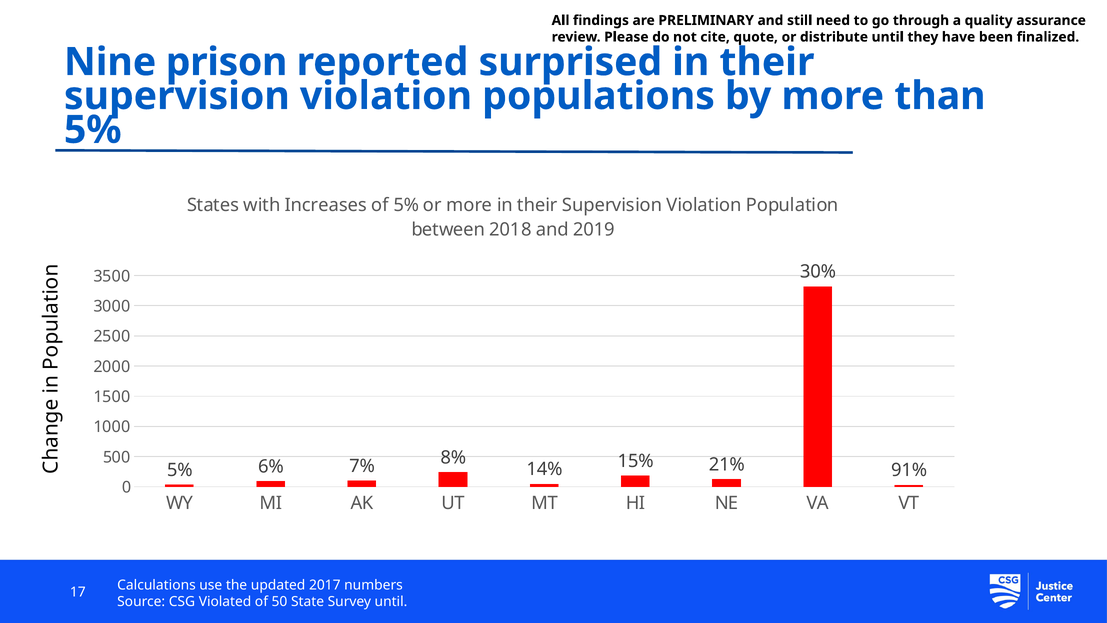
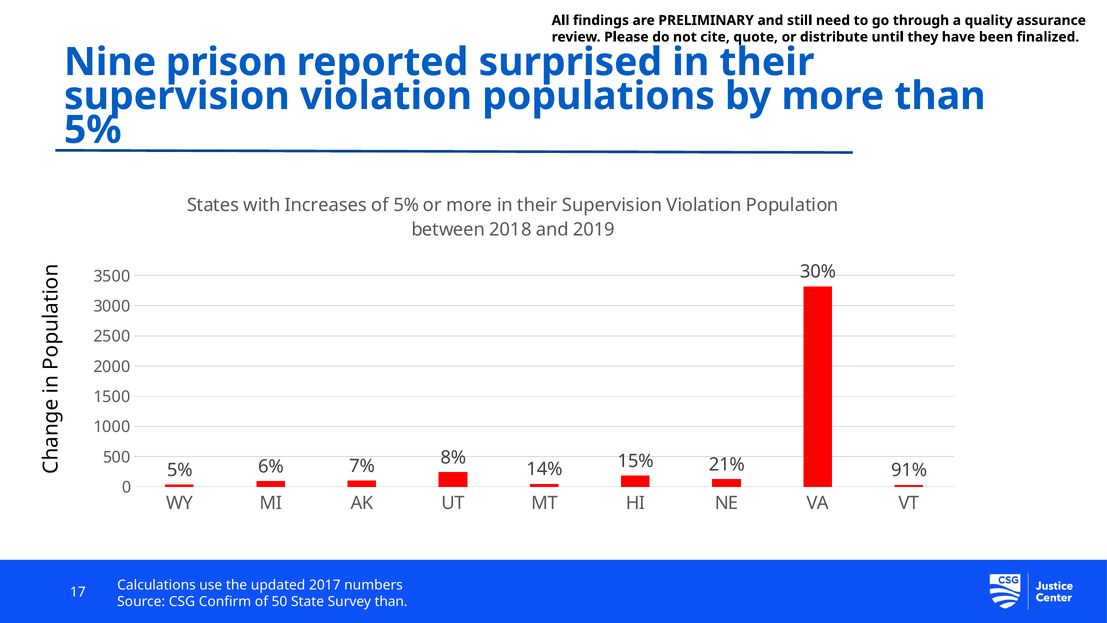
Violated: Violated -> Confirm
Survey until: until -> than
